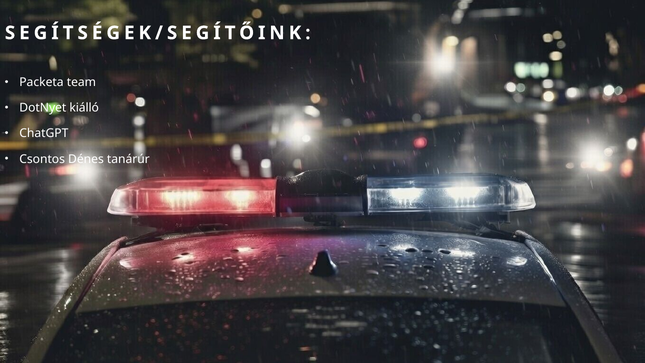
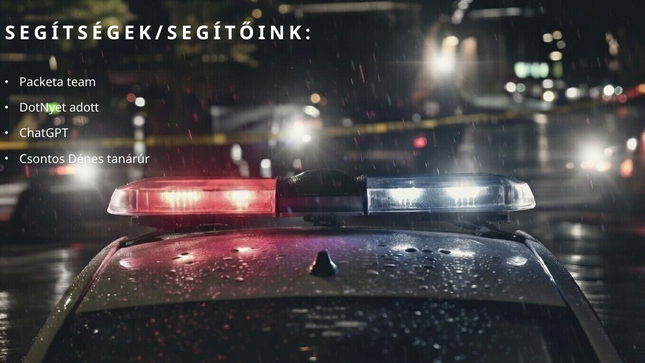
kiálló: kiálló -> adott
